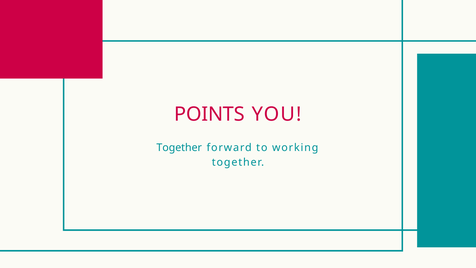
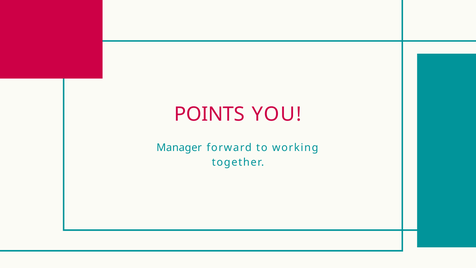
Together at (179, 147): Together -> Manager
